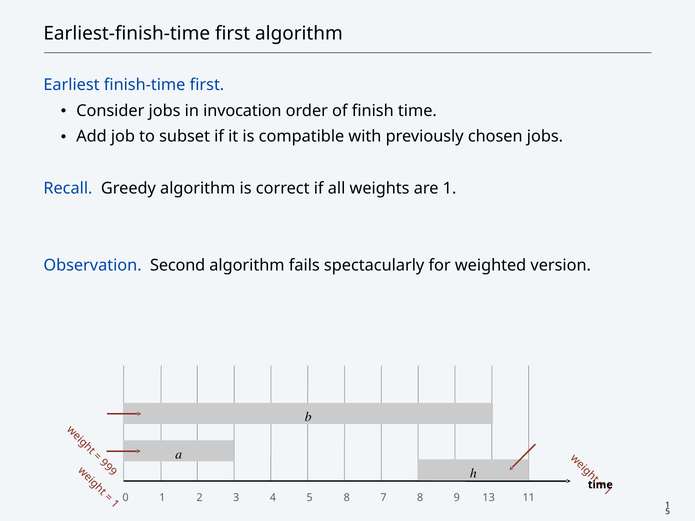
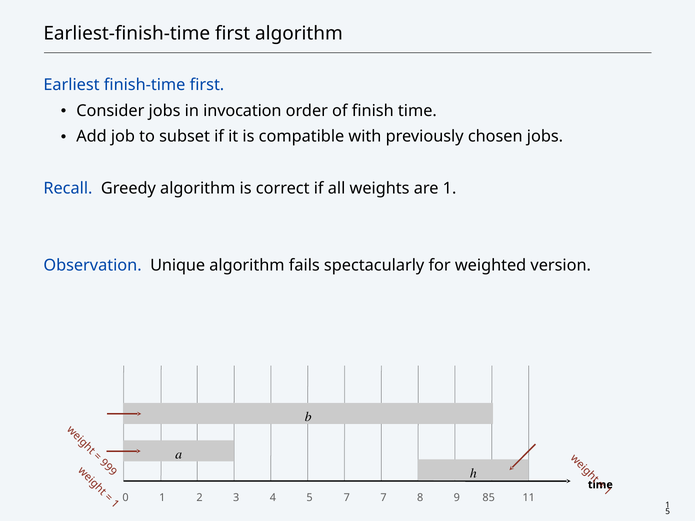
Second: Second -> Unique
5 8: 8 -> 7
13: 13 -> 85
